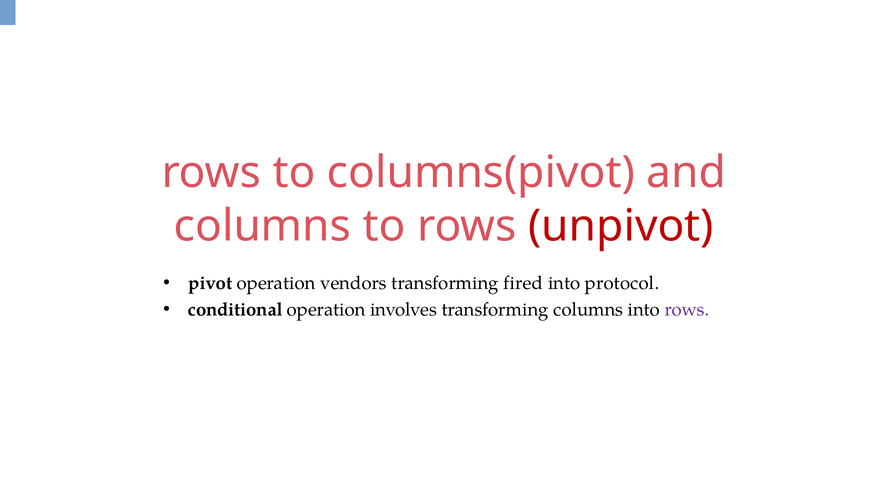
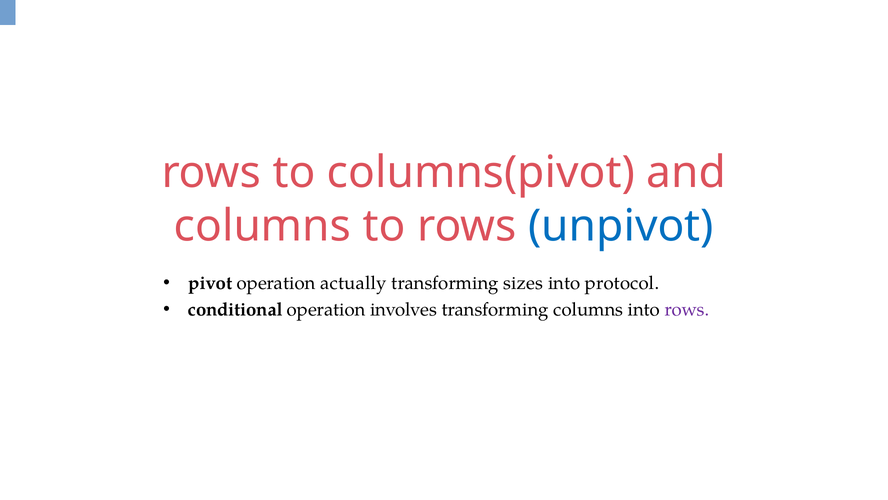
unpivot colour: red -> blue
vendors: vendors -> actually
fired: fired -> sizes
